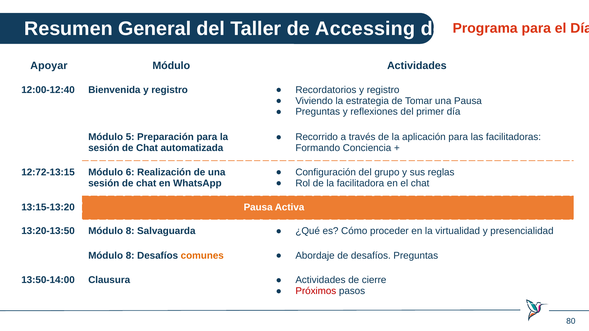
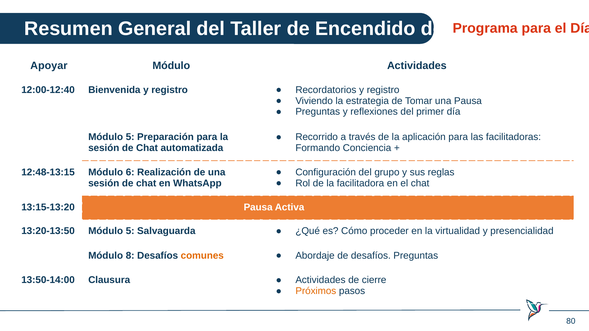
Accessing: Accessing -> Encendido
12:72-13:15: 12:72-13:15 -> 12:48-13:15
13:20-13:50 Módulo 8: 8 -> 5
Próximos colour: red -> orange
